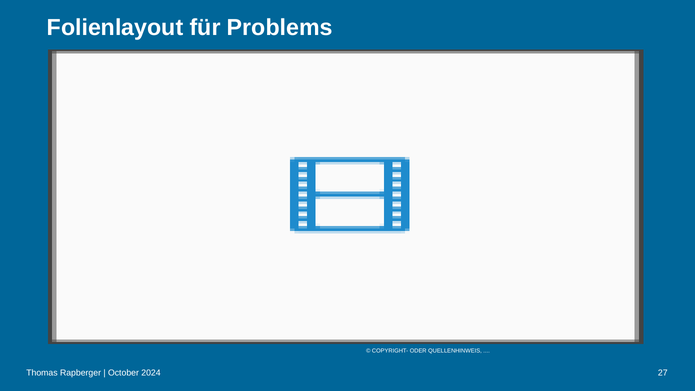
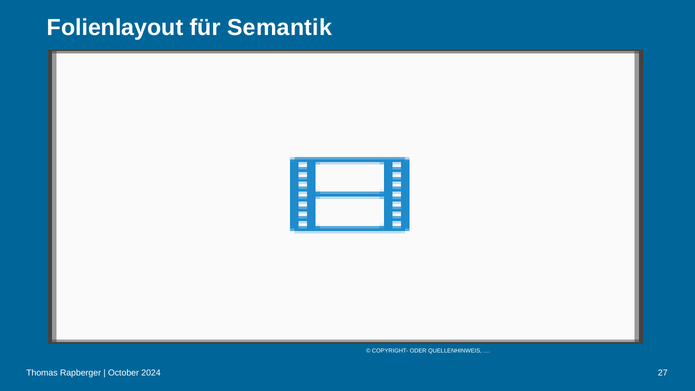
Problems: Problems -> Semantik
